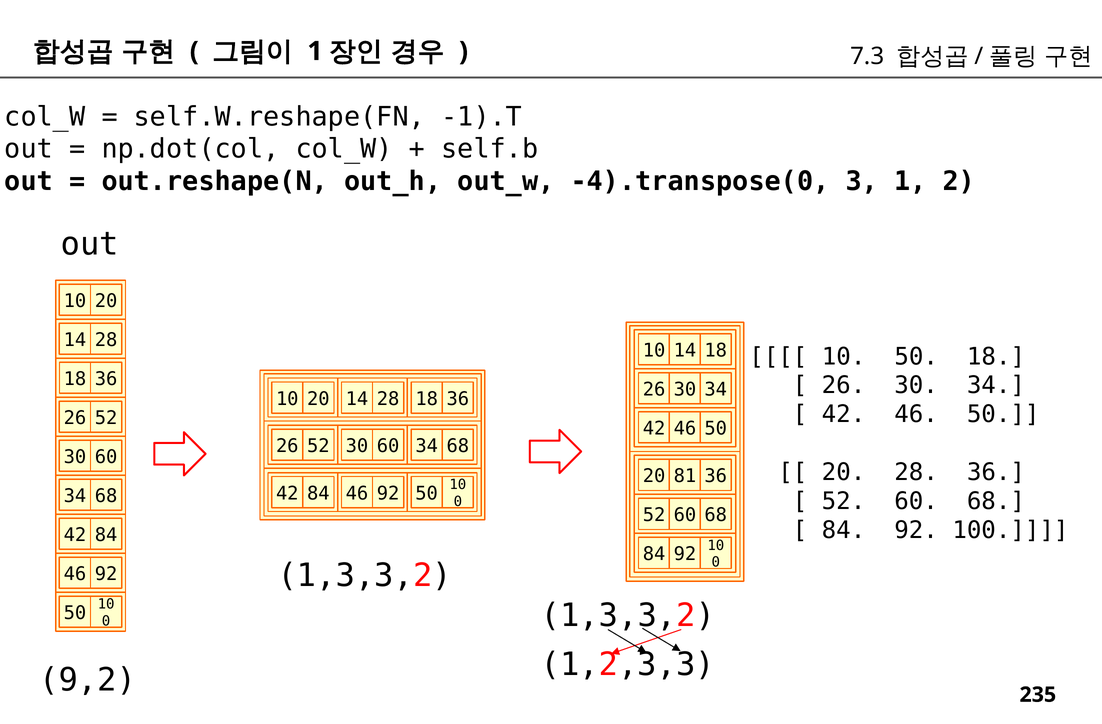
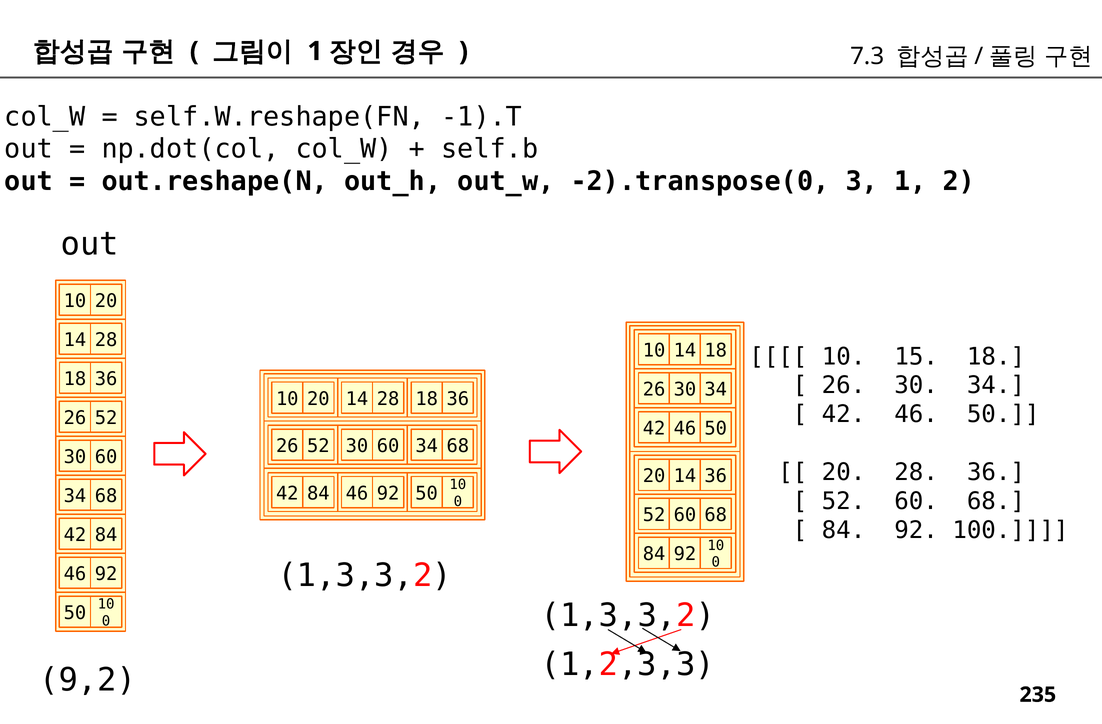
-4).transpose(0: -4).transpose(0 -> -2).transpose(0
10 50: 50 -> 15
81 at (685, 476): 81 -> 14
